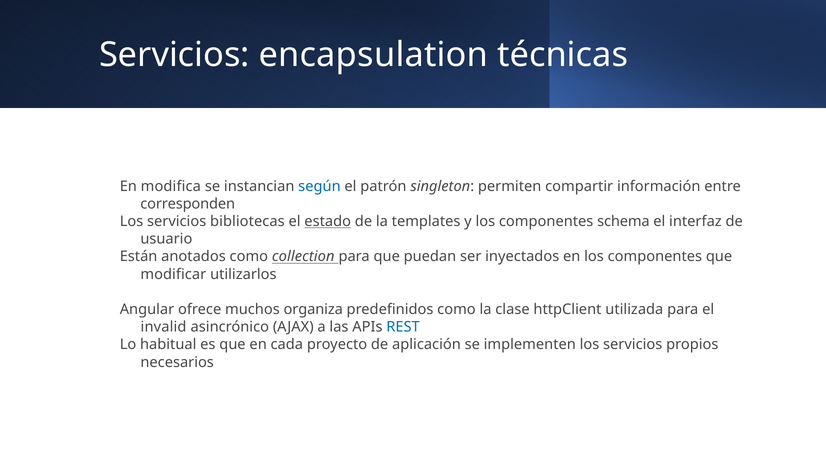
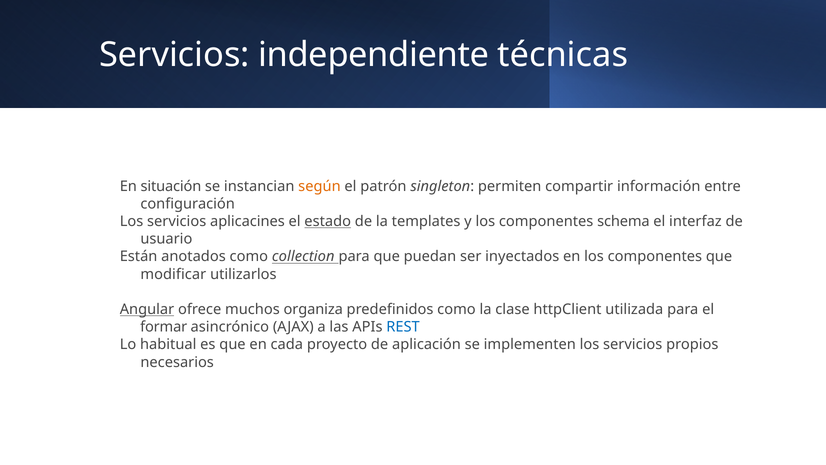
encapsulation: encapsulation -> independiente
modifica: modifica -> situación
según colour: blue -> orange
corresponden: corresponden -> configuración
bibliotecas: bibliotecas -> aplicacines
Angular underline: none -> present
invalid: invalid -> formar
